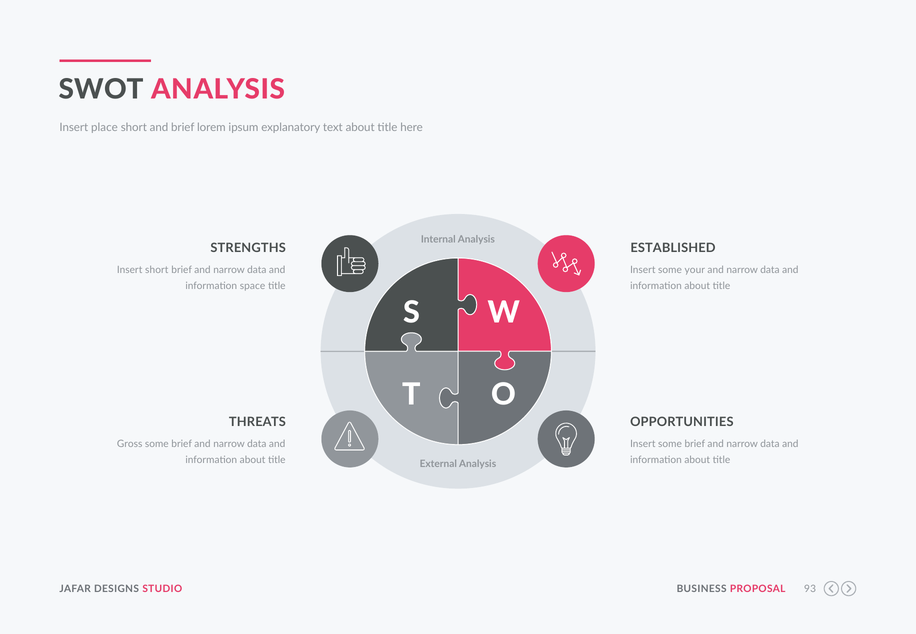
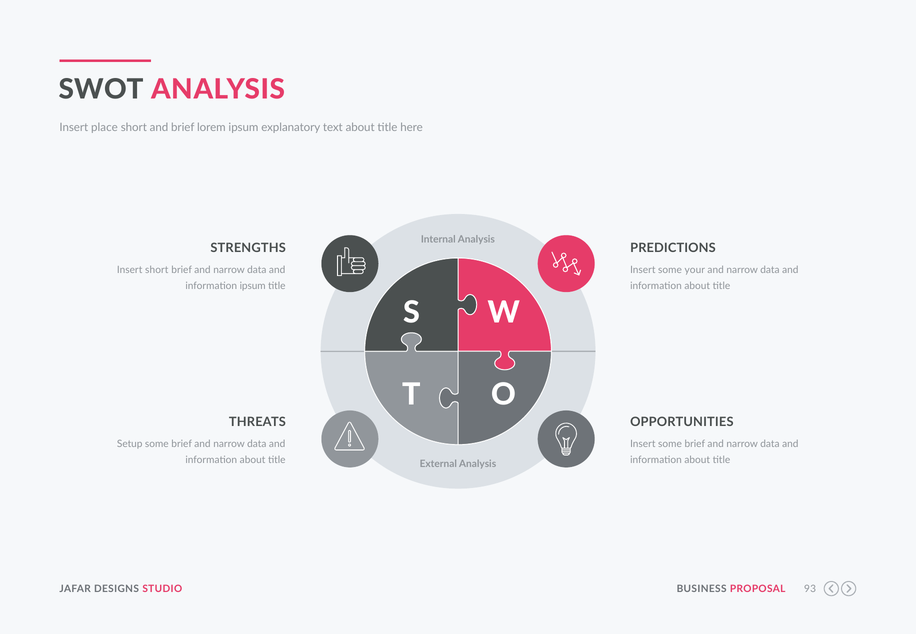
ESTABLISHED: ESTABLISHED -> PREDICTIONS
information space: space -> ipsum
Gross: Gross -> Setup
